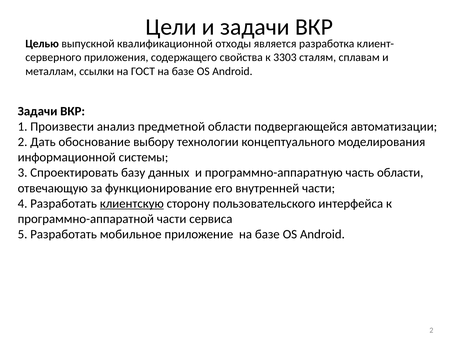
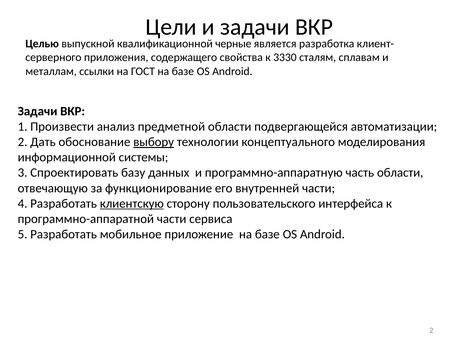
отходы: отходы -> черные
3303: 3303 -> 3330
выбору underline: none -> present
